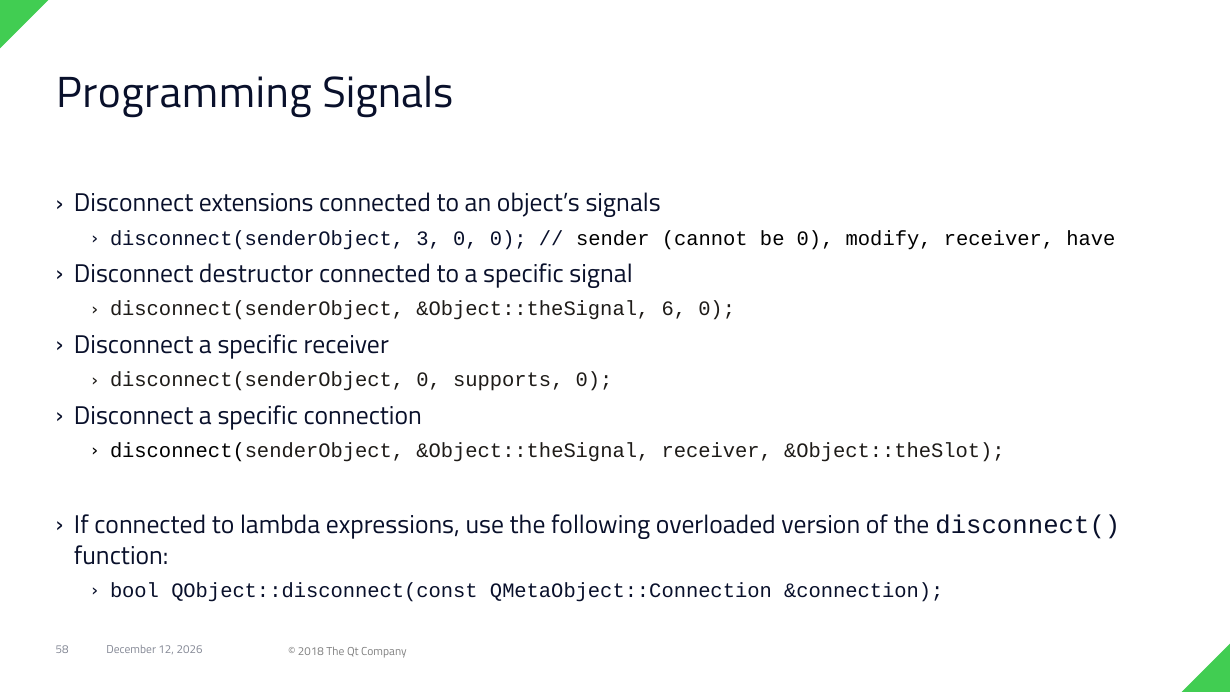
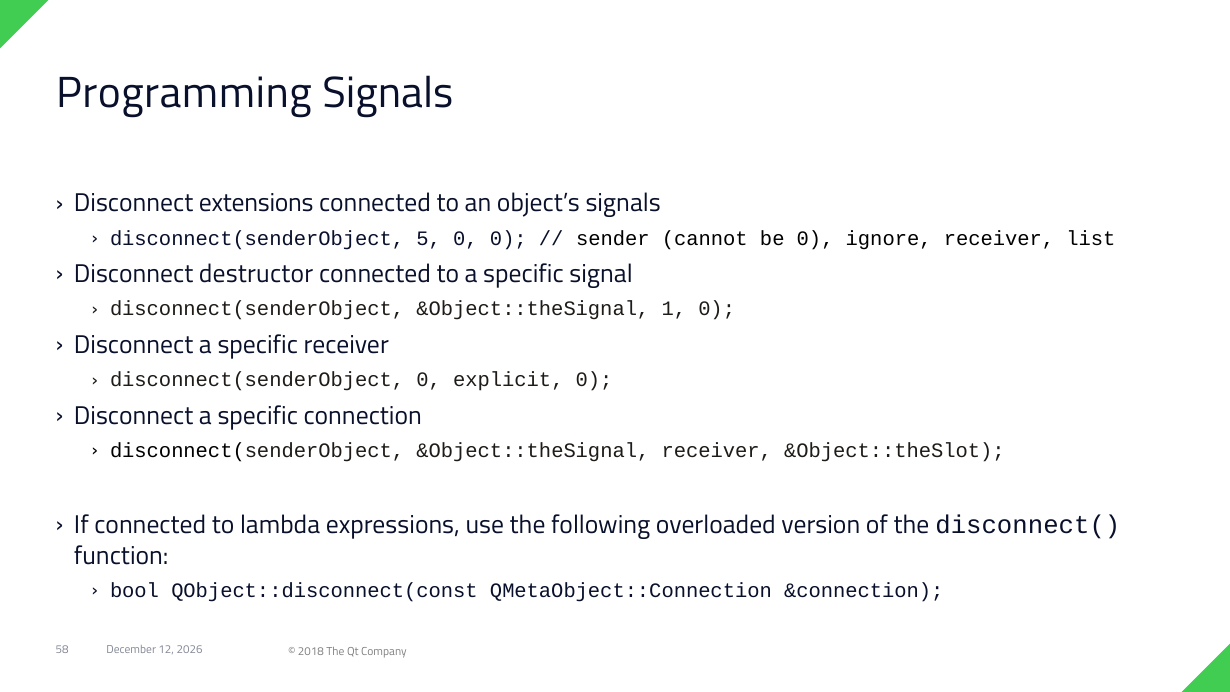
3: 3 -> 5
modify: modify -> ignore
have: have -> list
6: 6 -> 1
supports: supports -> explicit
